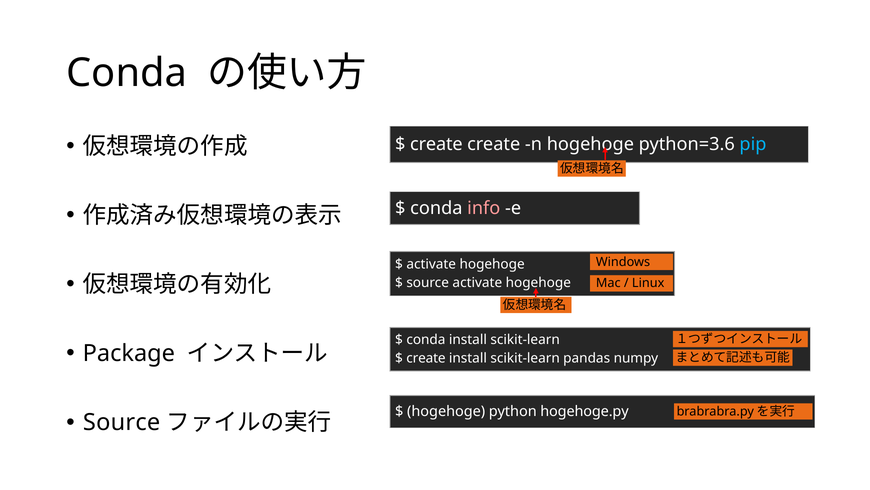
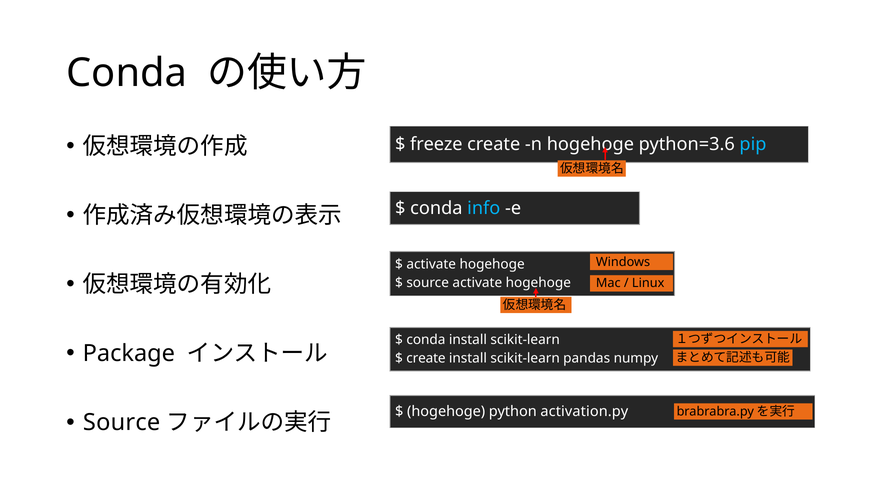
create at (436, 144): create -> freeze
info colour: pink -> light blue
hogehoge.py: hogehoge.py -> activation.py
